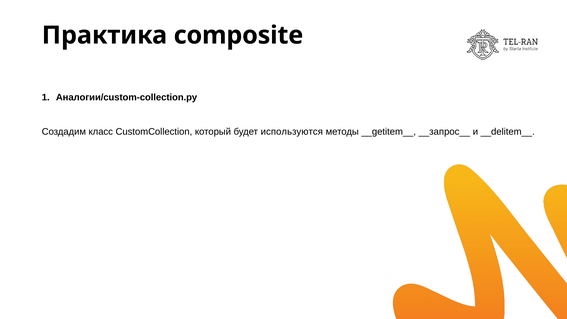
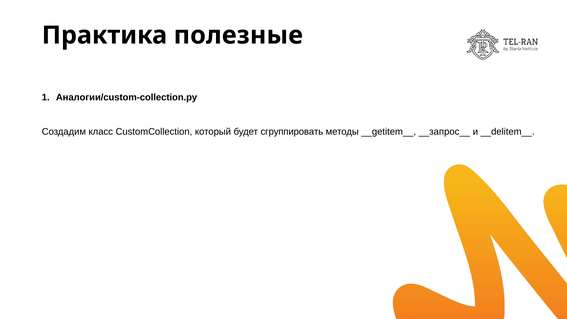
composite: composite -> полезные
используются: используются -> сгруппировать
